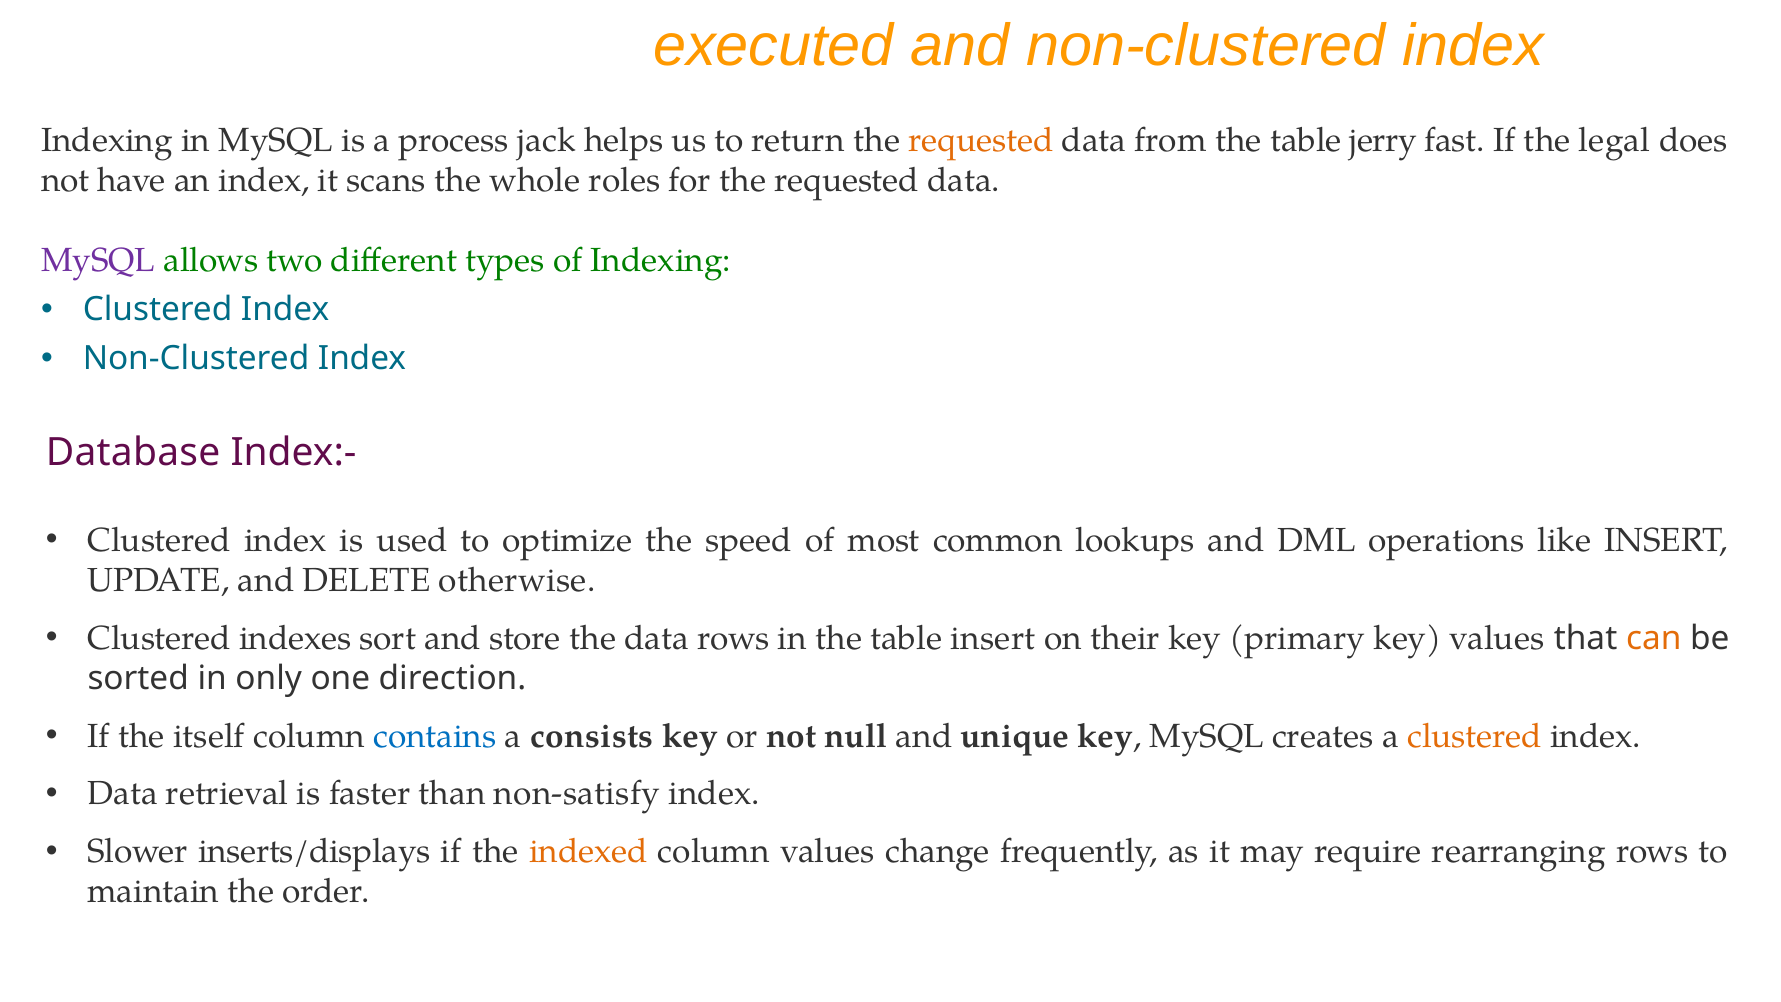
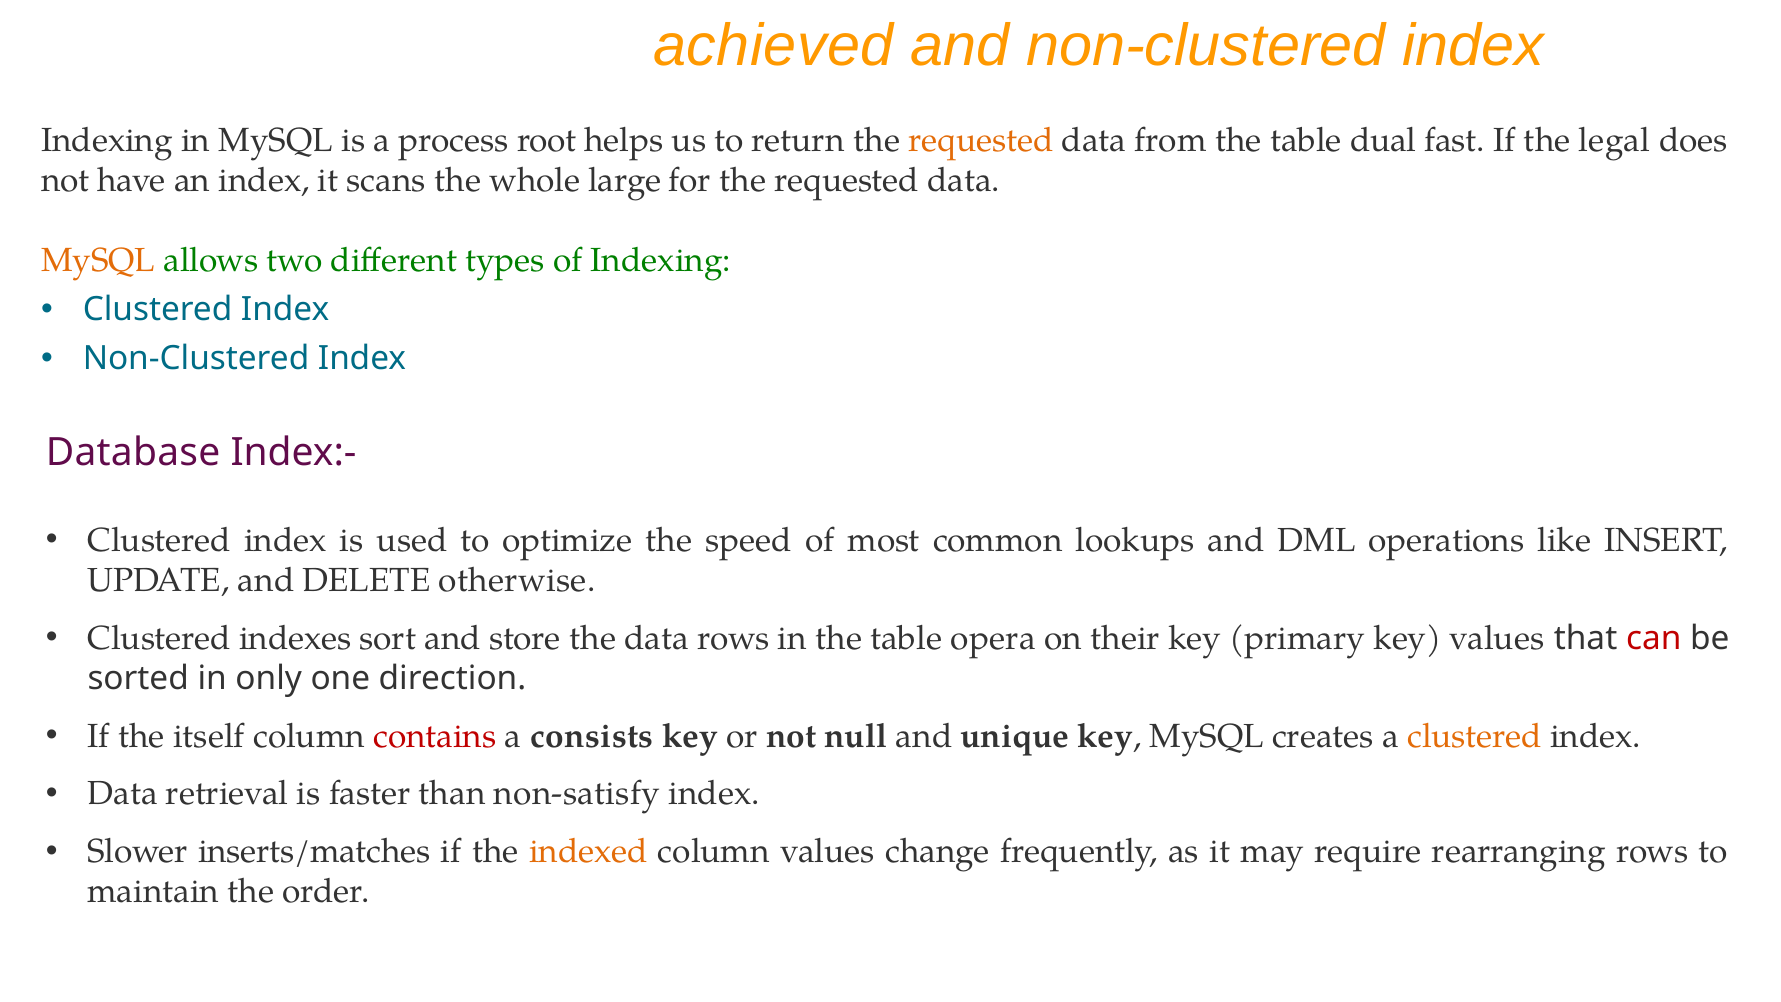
executed: executed -> achieved
jack: jack -> root
jerry: jerry -> dual
roles: roles -> large
MySQL at (98, 261) colour: purple -> orange
table insert: insert -> opera
can colour: orange -> red
contains colour: blue -> red
inserts/displays: inserts/displays -> inserts/matches
